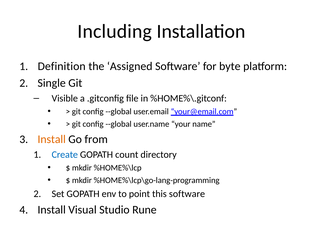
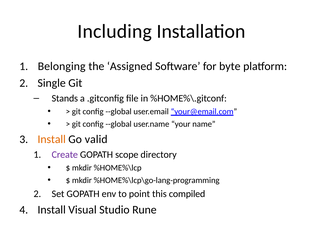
Definition: Definition -> Belonging
Visible: Visible -> Stands
from: from -> valid
Create colour: blue -> purple
count: count -> scope
this software: software -> compiled
